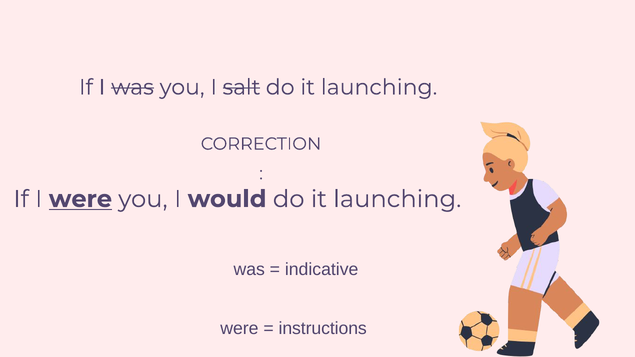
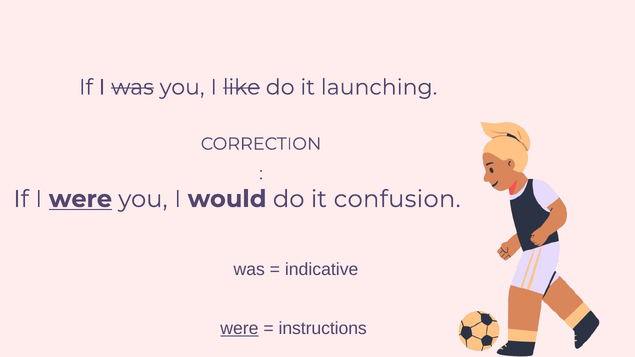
salt: salt -> like
would do it launching: launching -> confusion
were at (239, 329) underline: none -> present
